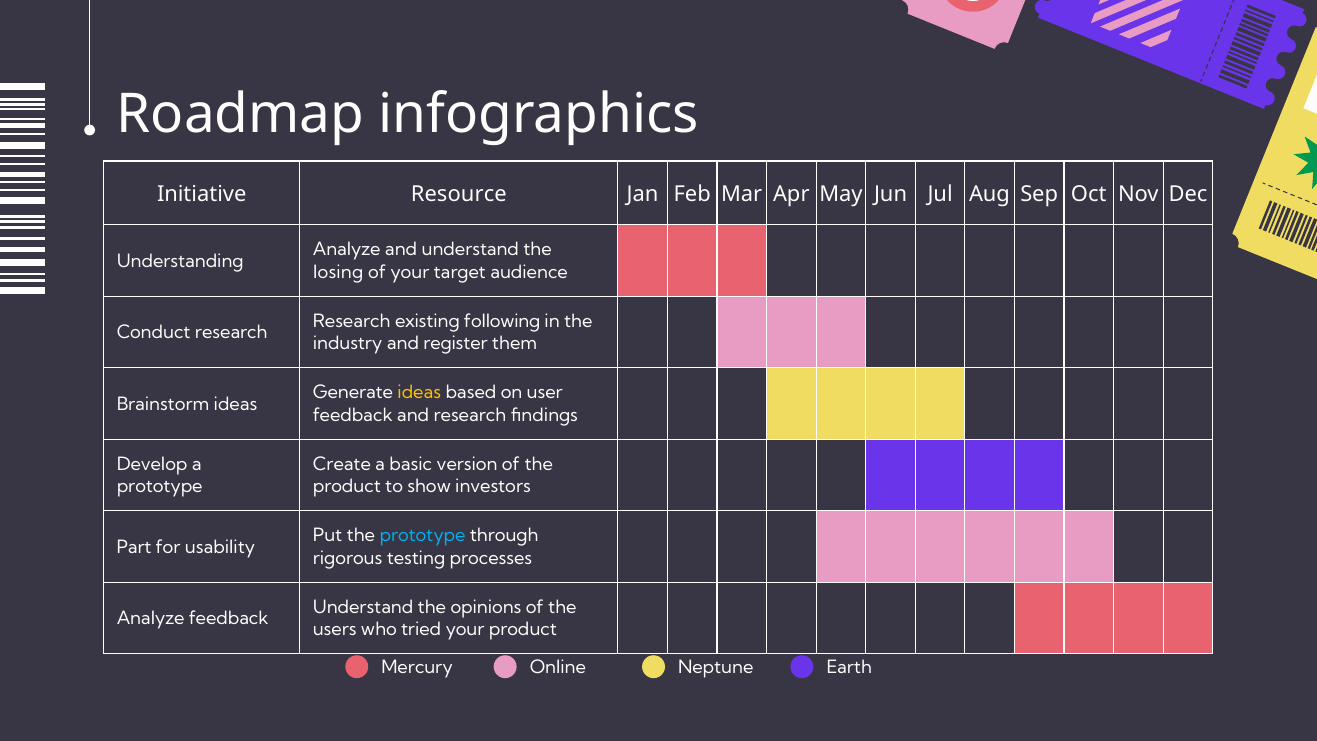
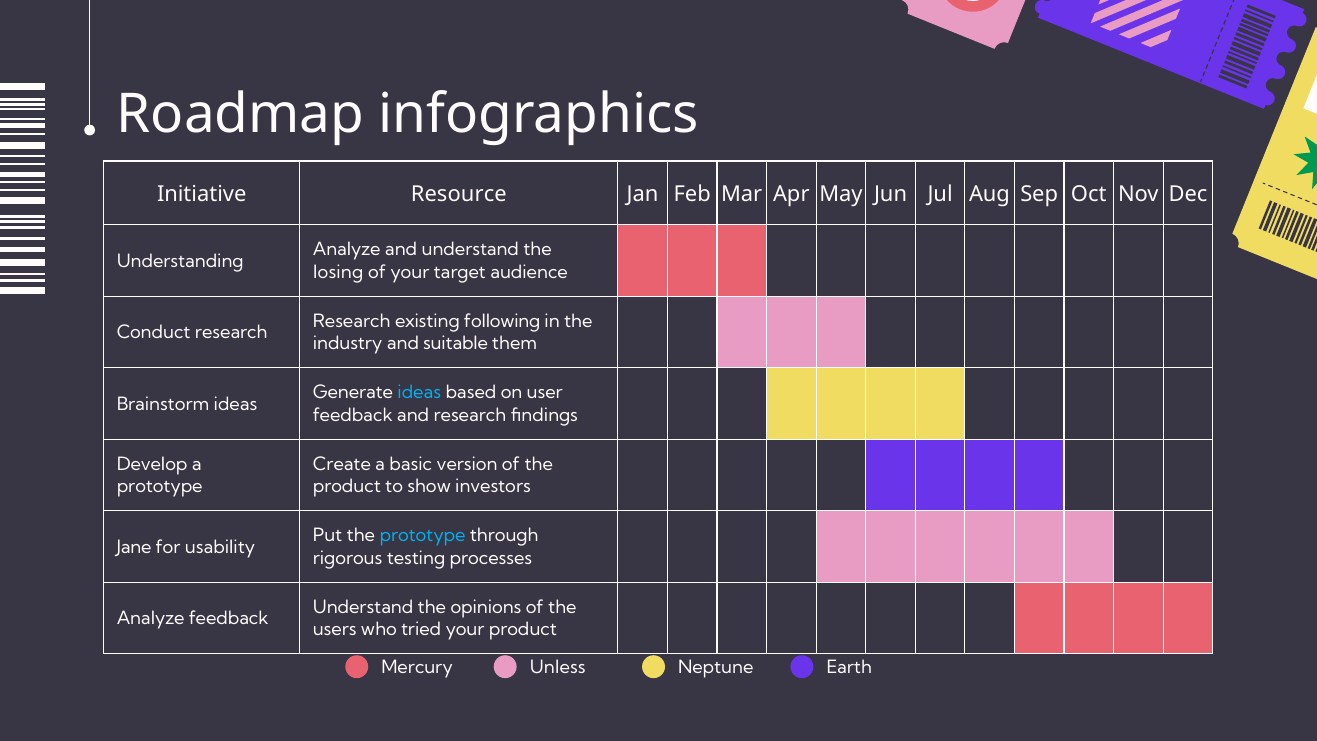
register: register -> suitable
ideas at (419, 393) colour: yellow -> light blue
Part: Part -> Jane
Online: Online -> Unless
